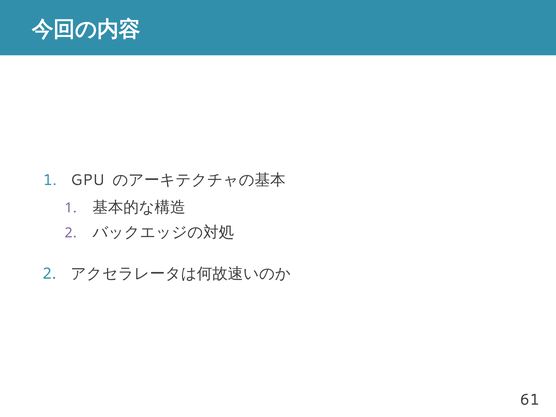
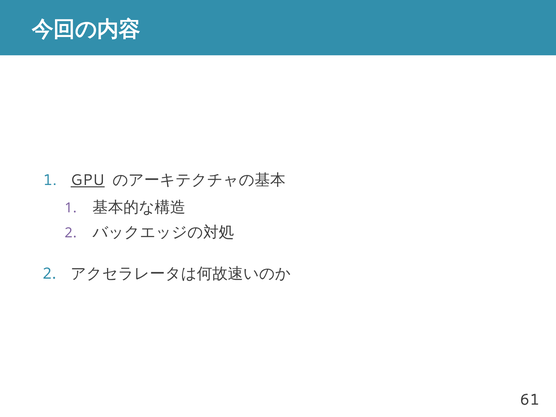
GPU underline: none -> present
